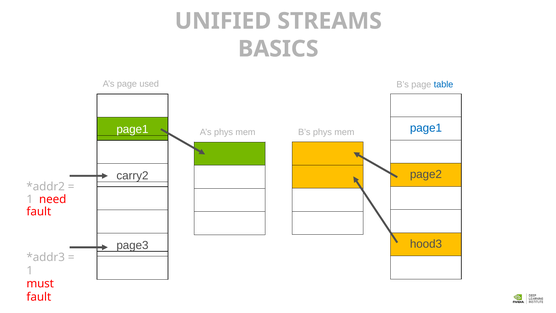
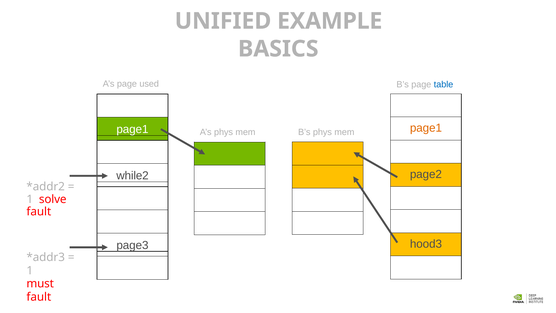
STREAMS: STREAMS -> EXAMPLE
page1 at (426, 128) colour: blue -> orange
carry2: carry2 -> while2
need: need -> solve
